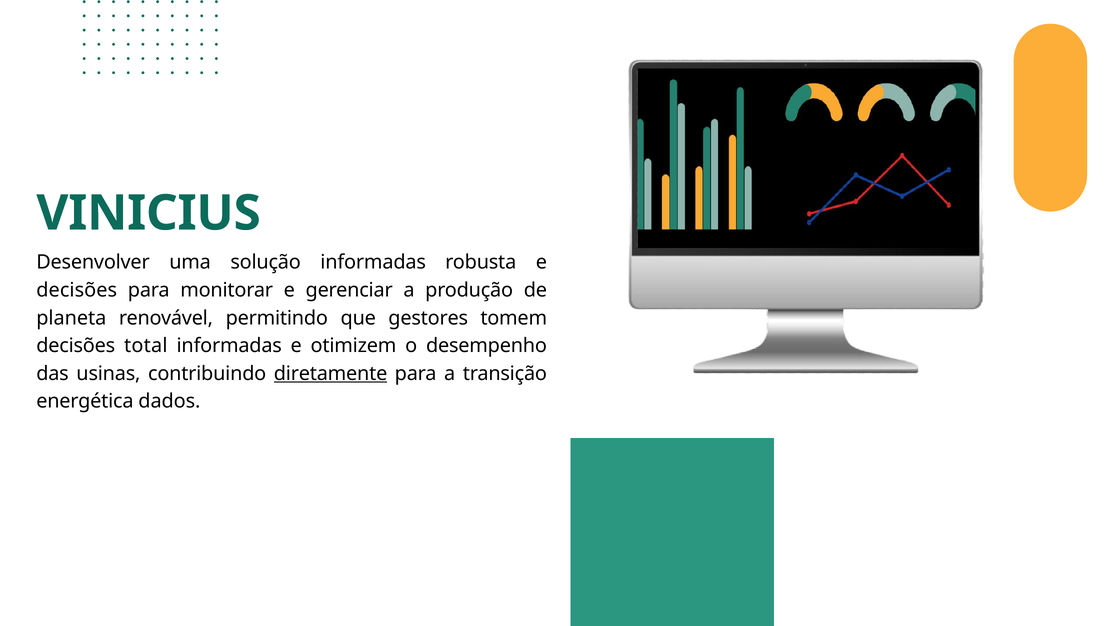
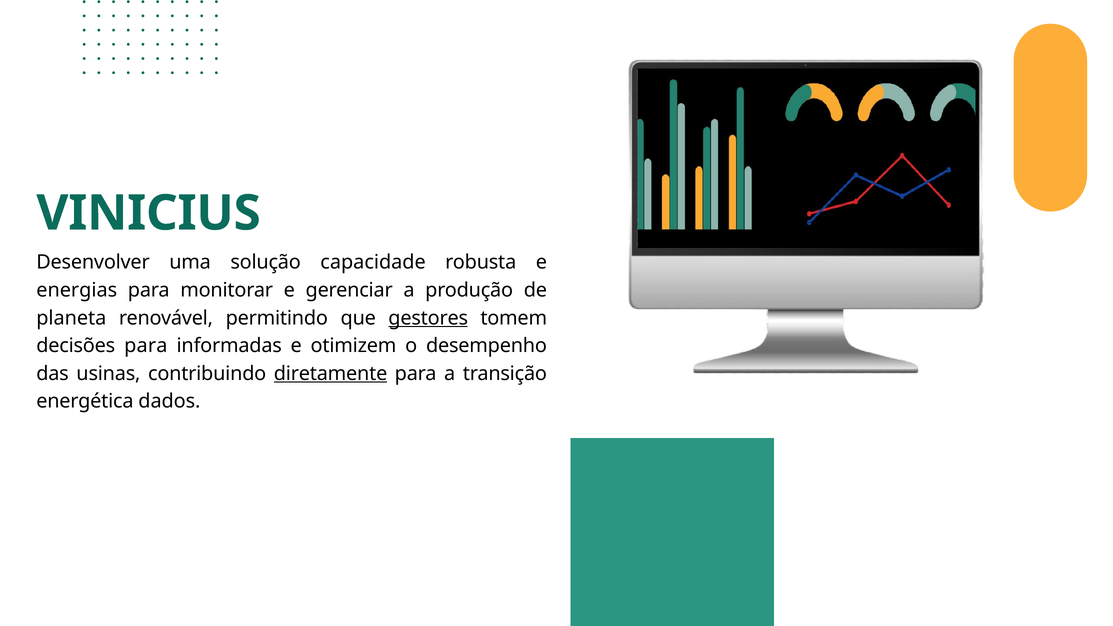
solução informadas: informadas -> capacidade
decisões at (77, 290): decisões -> energias
gestores underline: none -> present
decisões total: total -> para
